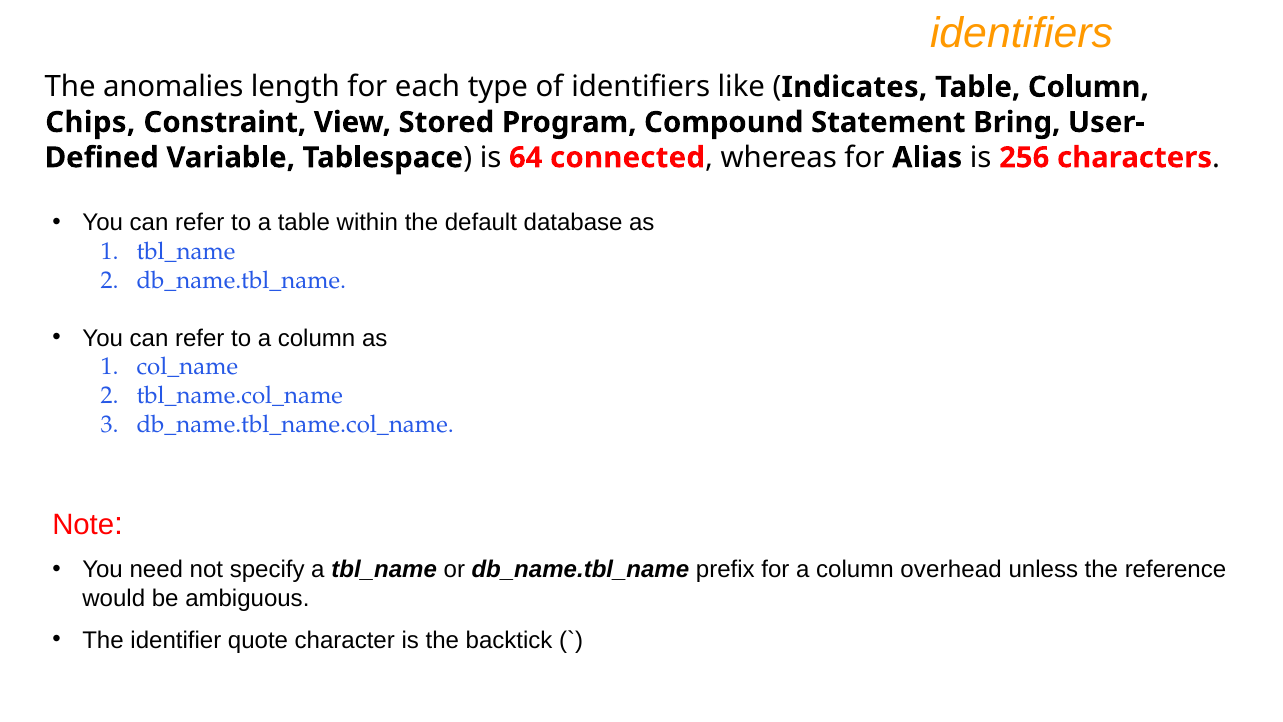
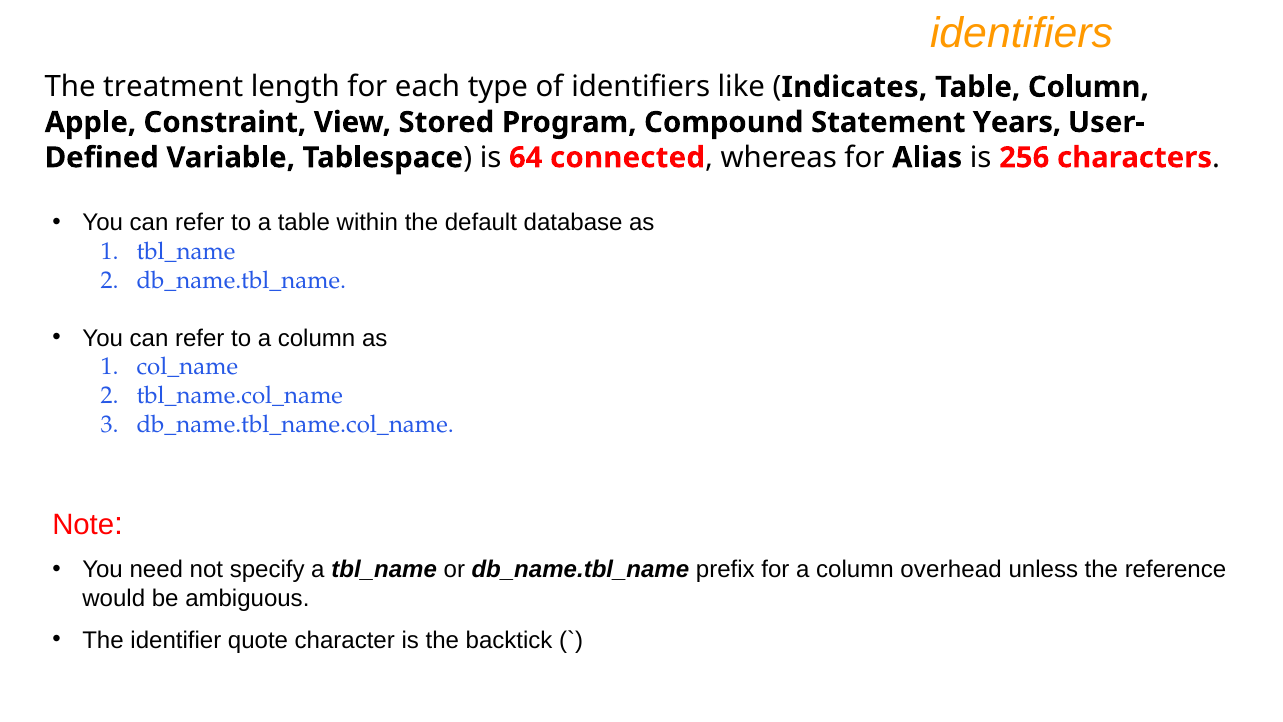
anomalies: anomalies -> treatment
Chips: Chips -> Apple
Bring: Bring -> Years
